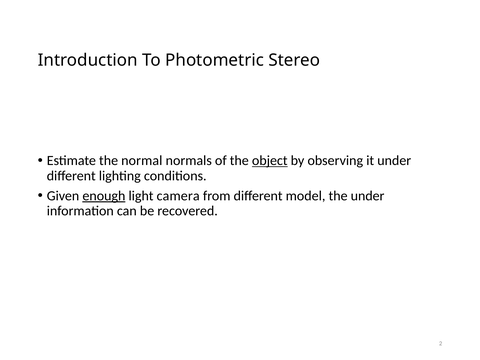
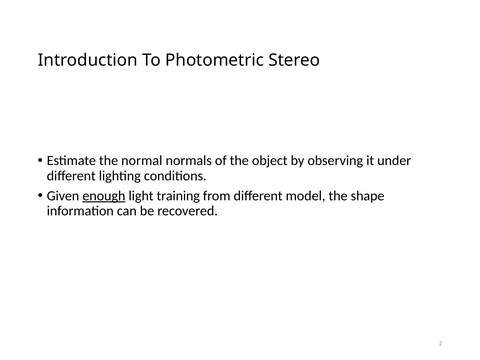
object underline: present -> none
camera: camera -> training
the under: under -> shape
